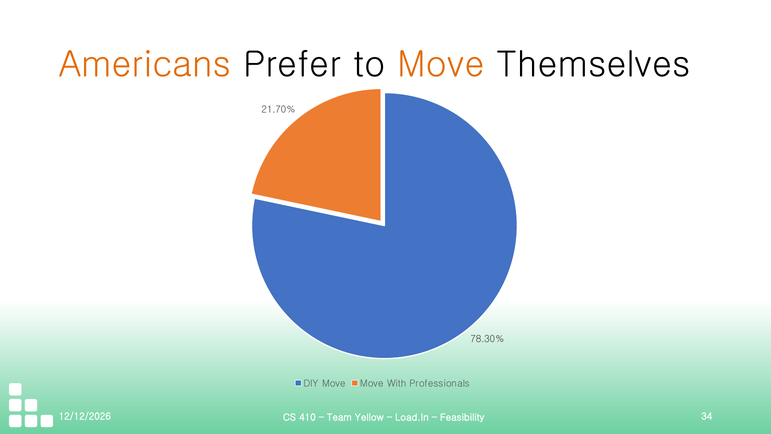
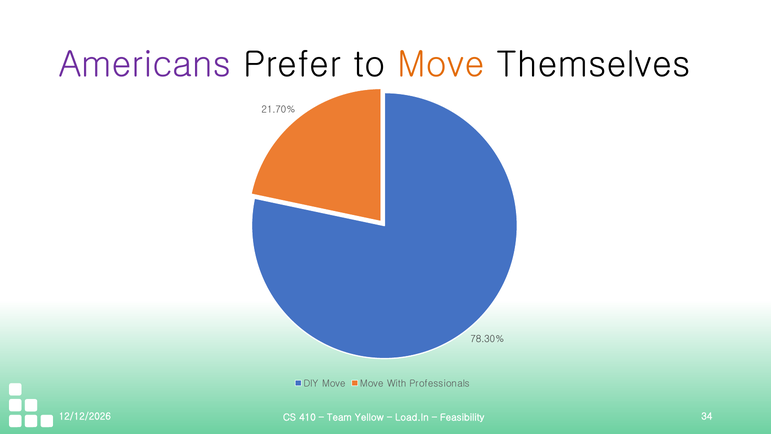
Americans colour: orange -> purple
